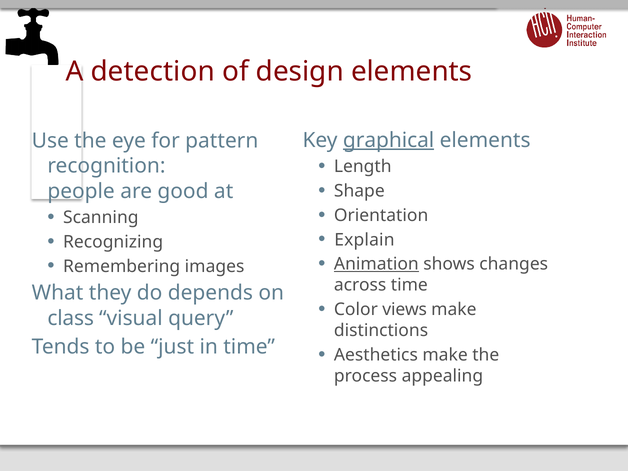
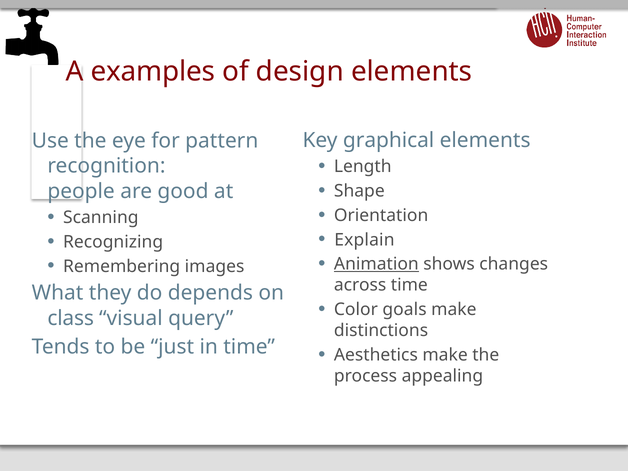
detection: detection -> examples
graphical underline: present -> none
views: views -> goals
